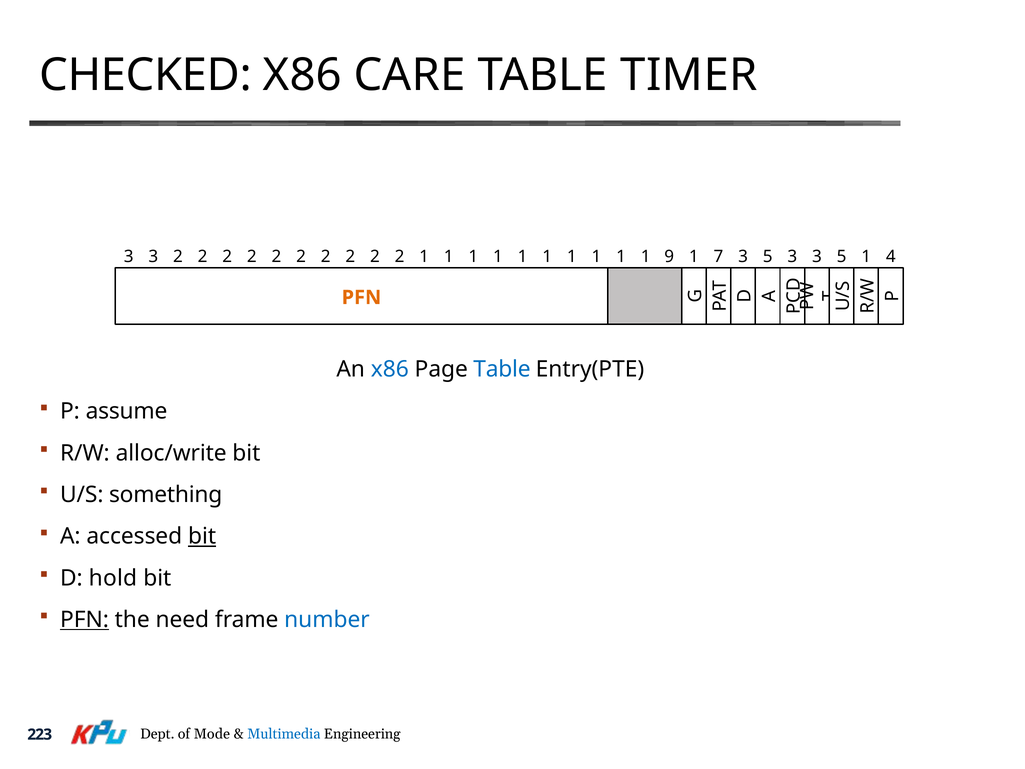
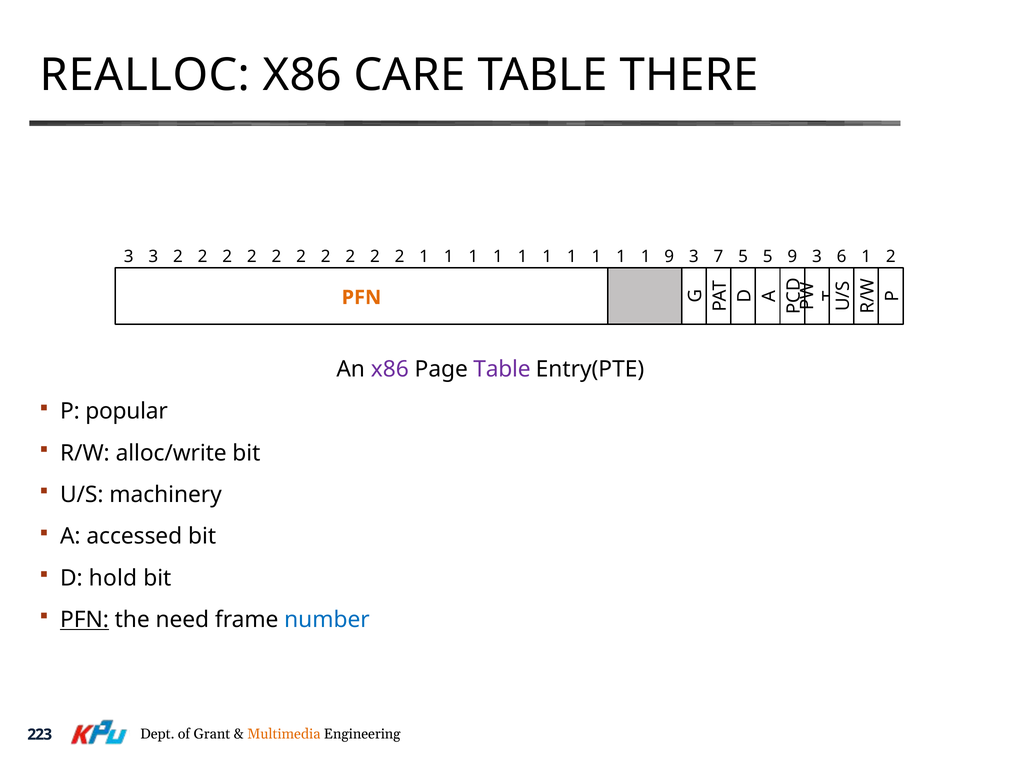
CHECKED: CHECKED -> REALLOC
TIMER: TIMER -> THERE
1 at (694, 257): 1 -> 3
7 3: 3 -> 5
5 3: 3 -> 9
5 at (842, 257): 5 -> 6
4 at (891, 257): 4 -> 2
x86 at (390, 369) colour: blue -> purple
Table at (502, 369) colour: blue -> purple
assume: assume -> popular
something: something -> machinery
bit at (202, 536) underline: present -> none
Mode: Mode -> Grant
Multimedia colour: blue -> orange
